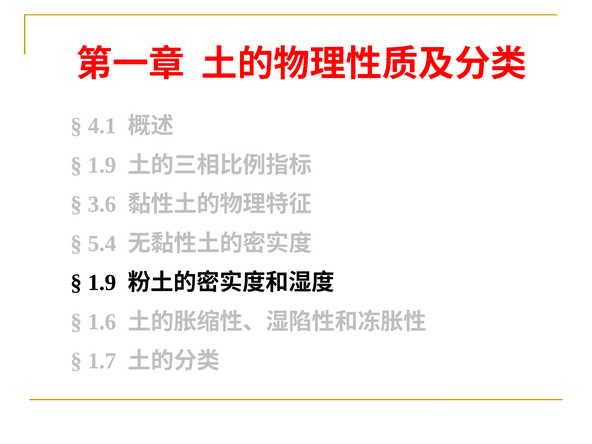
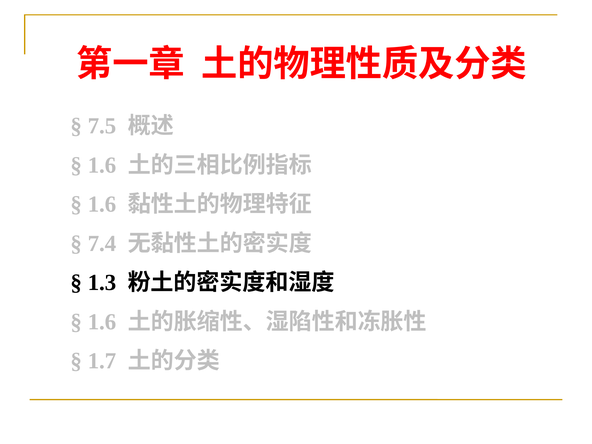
4.1: 4.1 -> 7.5
1.9 at (102, 165): 1.9 -> 1.6
3.6 at (102, 204): 3.6 -> 1.6
5.4: 5.4 -> 7.4
1.9 at (102, 283): 1.9 -> 1.3
